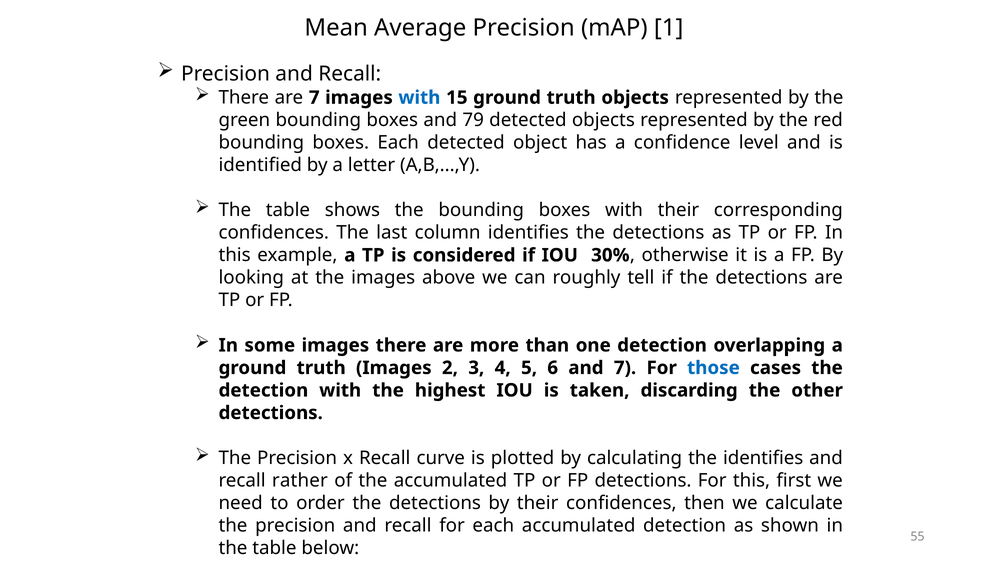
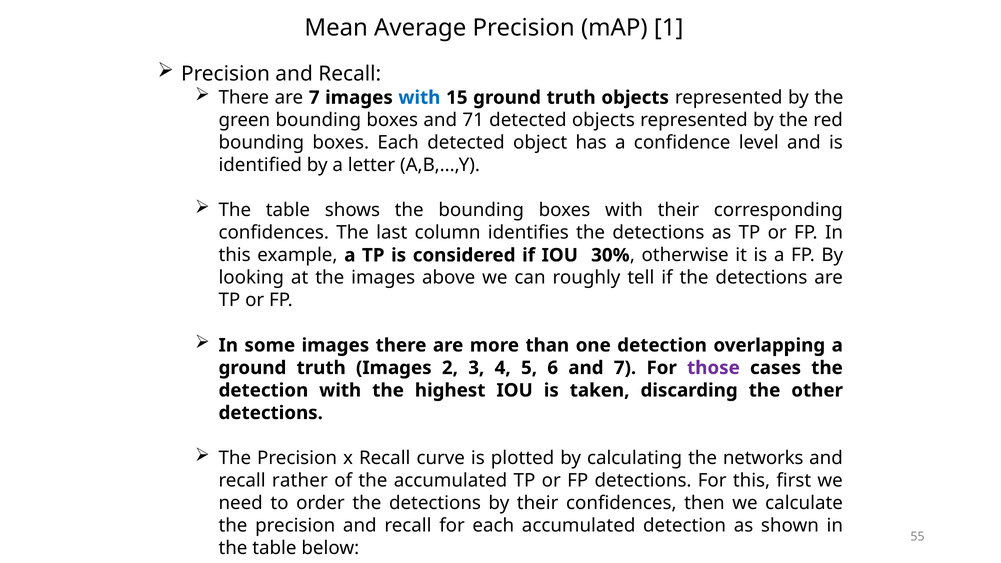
79: 79 -> 71
those colour: blue -> purple
the identifies: identifies -> networks
